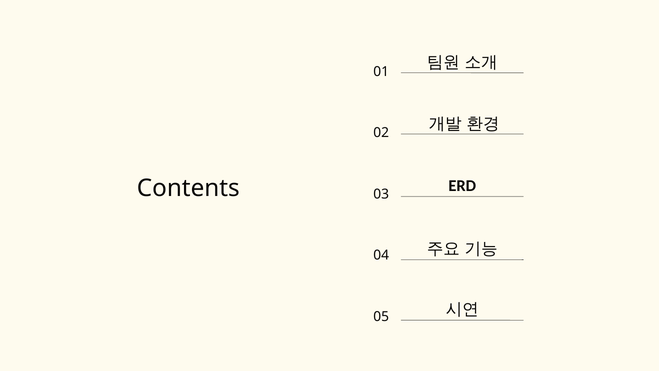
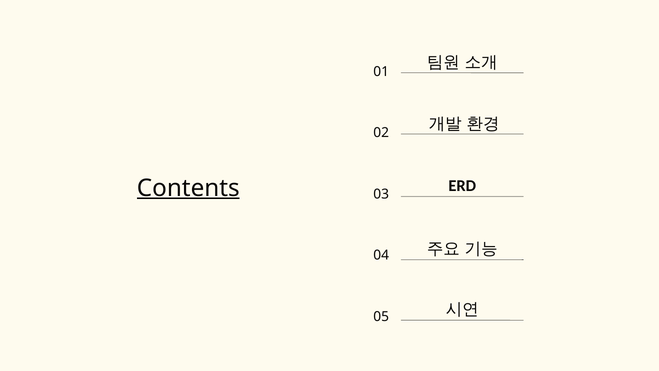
Contents underline: none -> present
